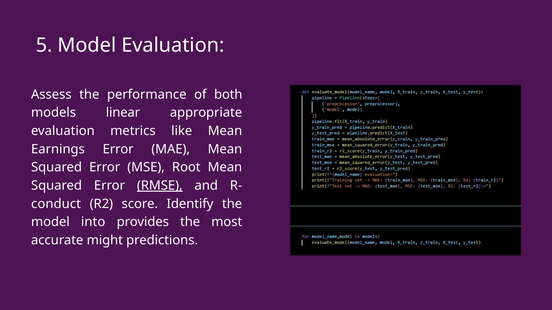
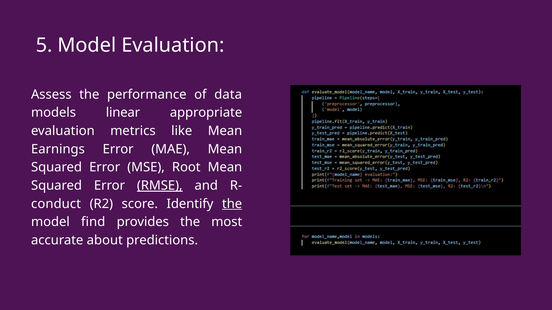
both: both -> data
the at (232, 204) underline: none -> present
into: into -> find
might: might -> about
